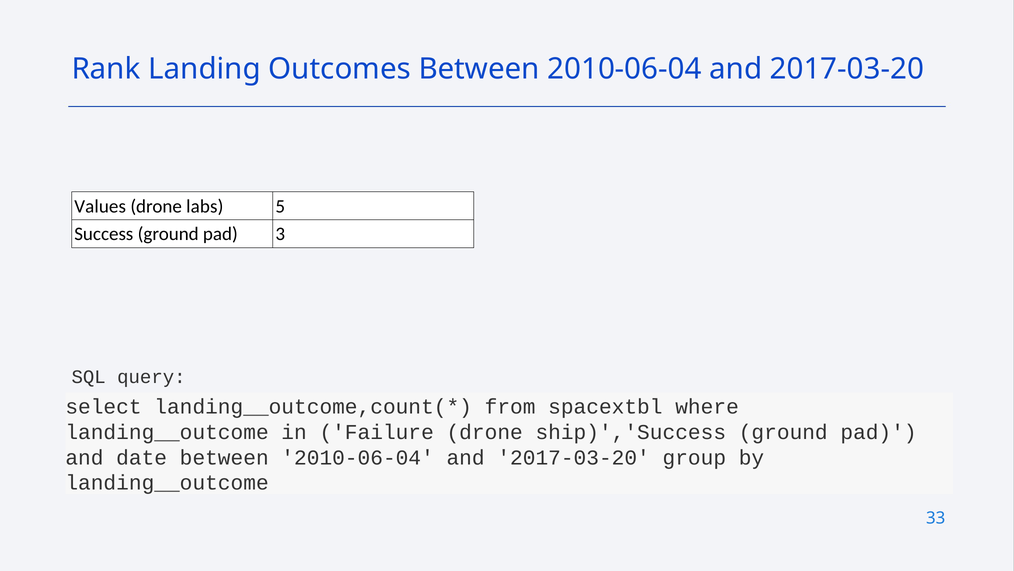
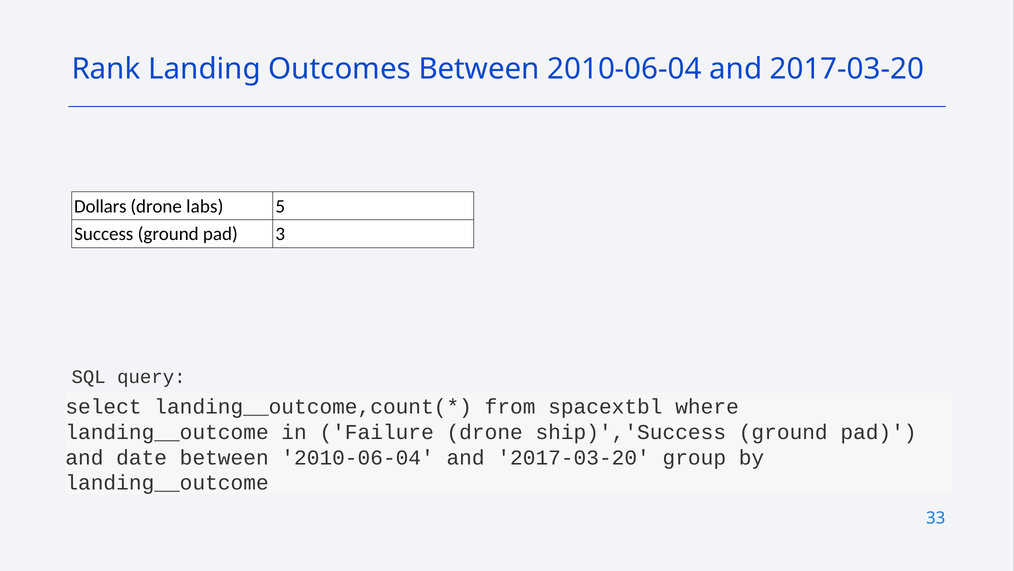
Values: Values -> Dollars
